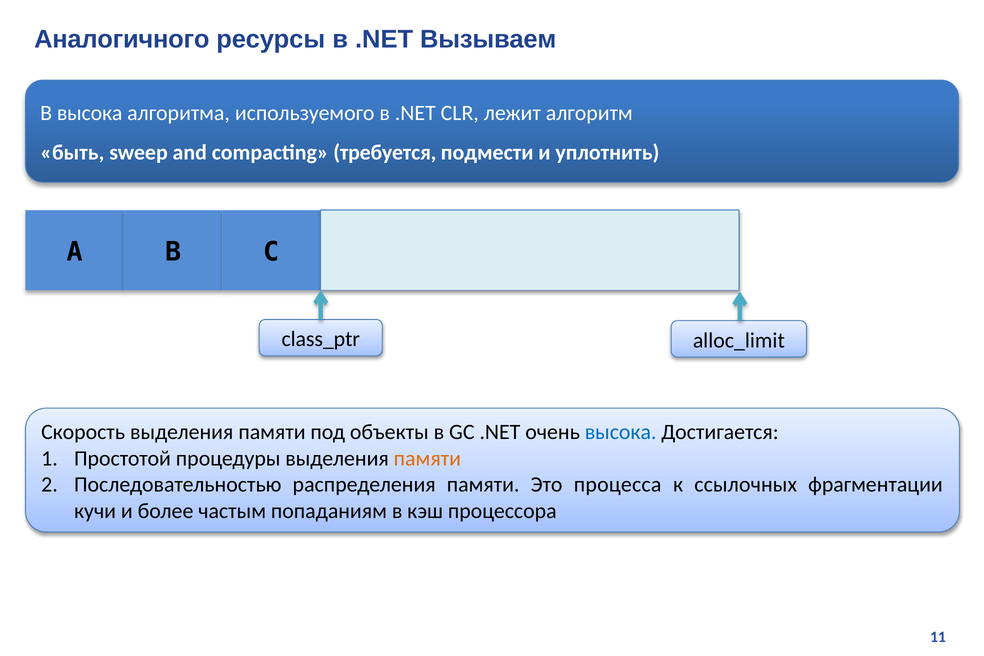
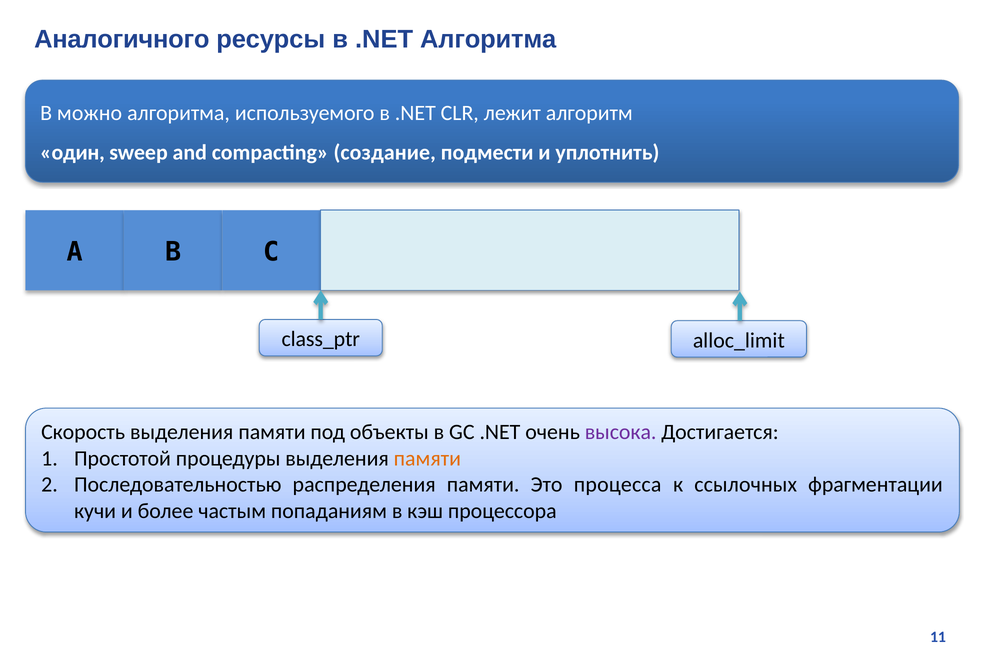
.NET Вызываем: Вызываем -> Алгоритма
В высока: высока -> можно
быть: быть -> один
требуется: требуется -> создание
высока at (621, 432) colour: blue -> purple
